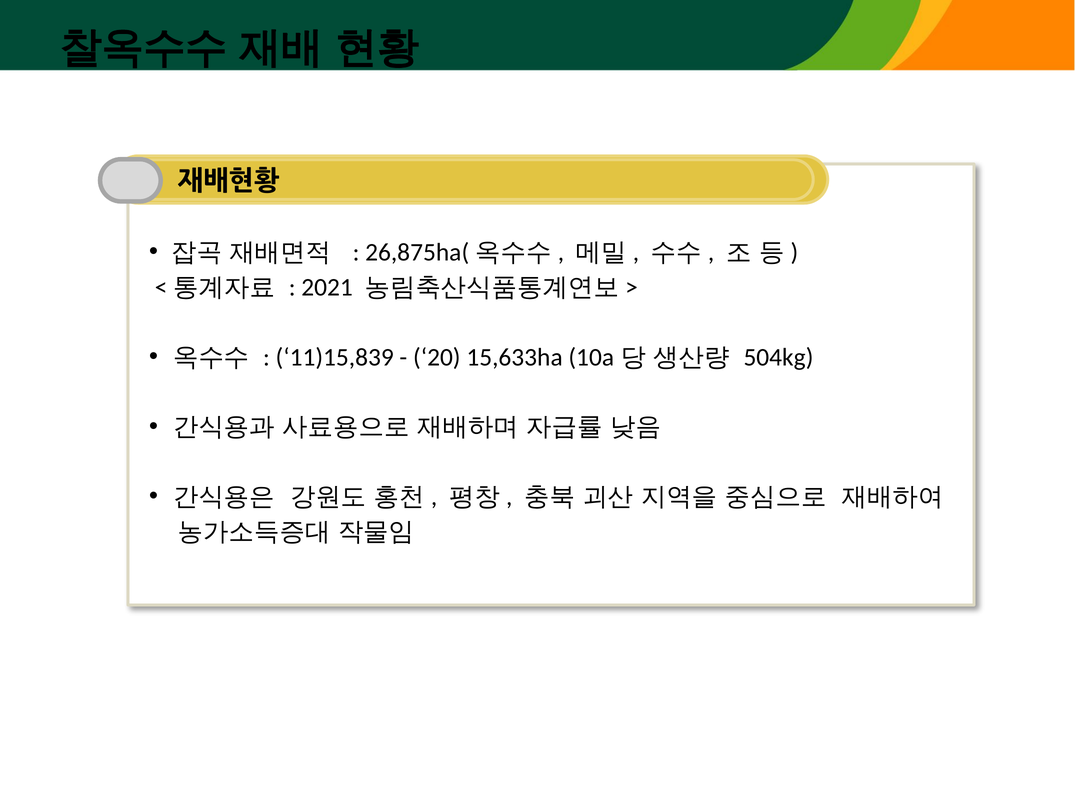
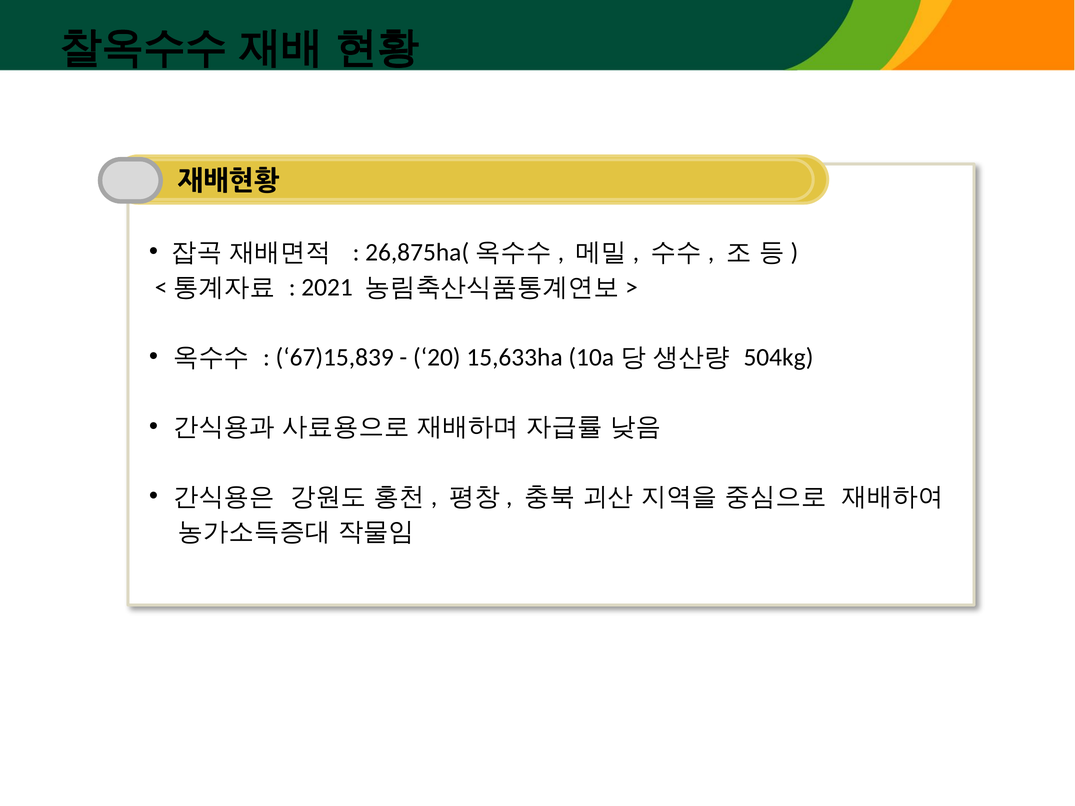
11)15,839: 11)15,839 -> 67)15,839
